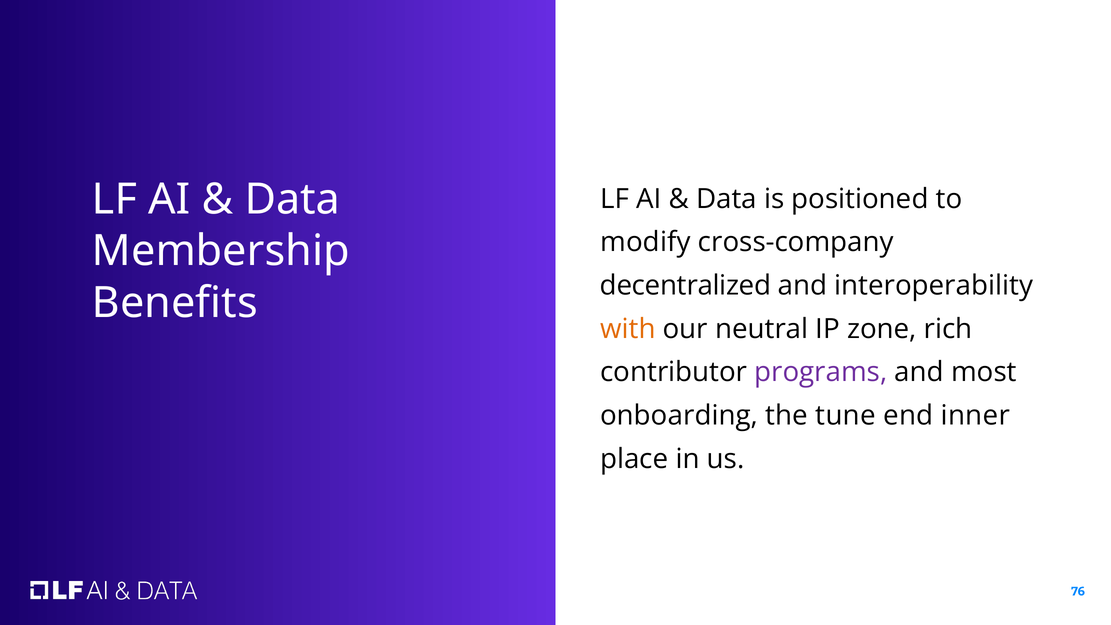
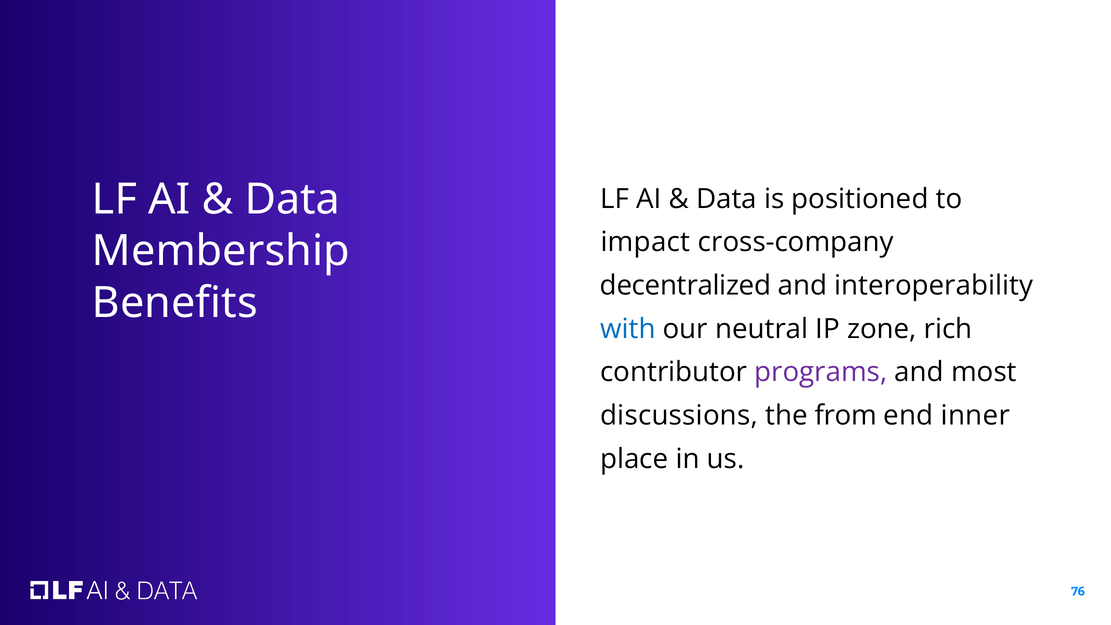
modify: modify -> impact
with colour: orange -> blue
onboarding: onboarding -> discussions
tune: tune -> from
